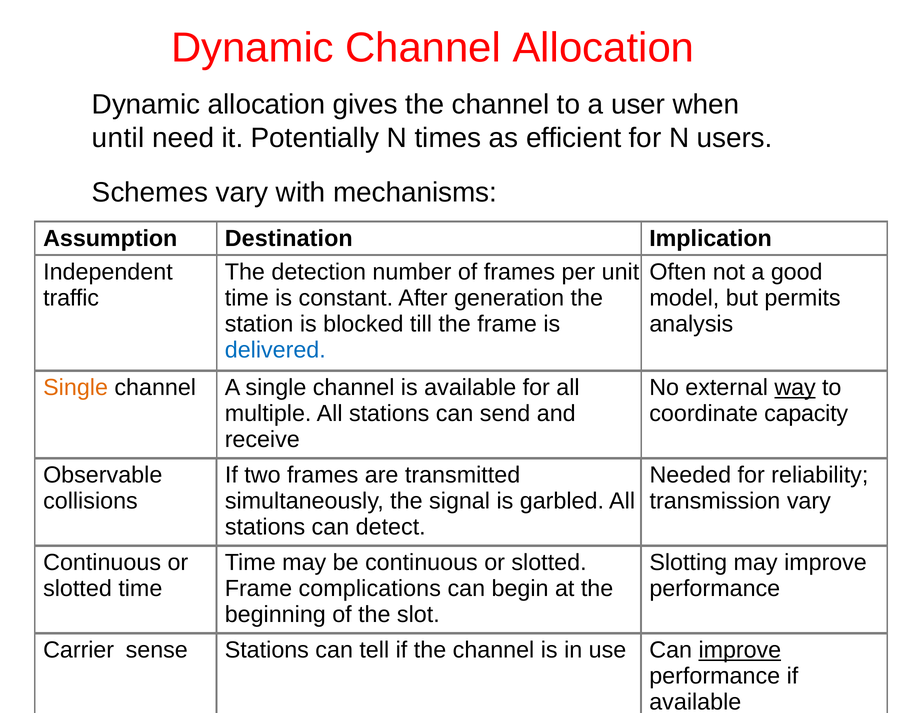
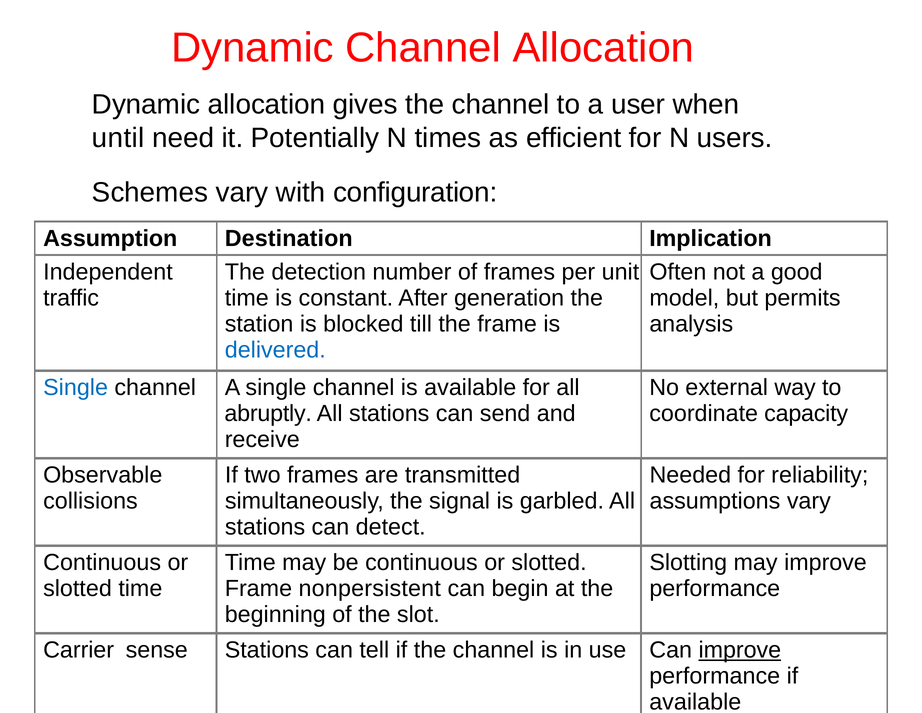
mechanisms: mechanisms -> configuration
Single at (76, 387) colour: orange -> blue
way underline: present -> none
multiple: multiple -> abruptly
transmission: transmission -> assumptions
complications: complications -> nonpersistent
